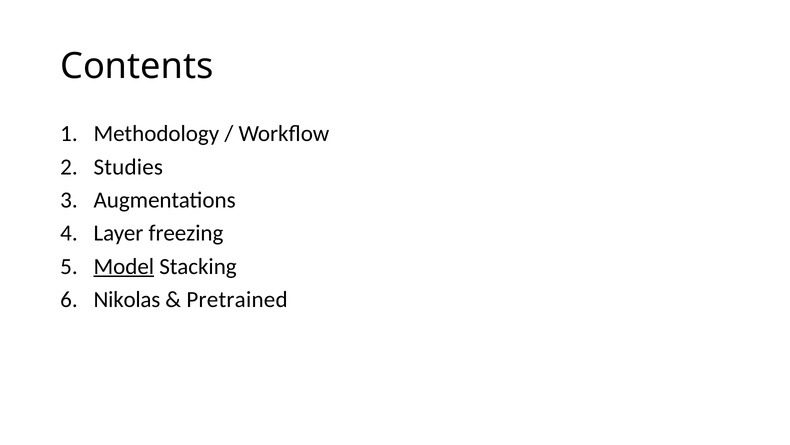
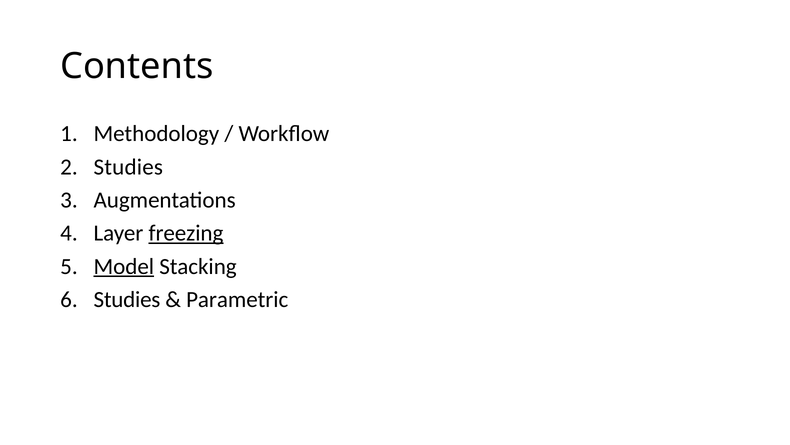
freezing underline: none -> present
Nikolas at (127, 299): Nikolas -> Studies
Pretrained: Pretrained -> Parametric
